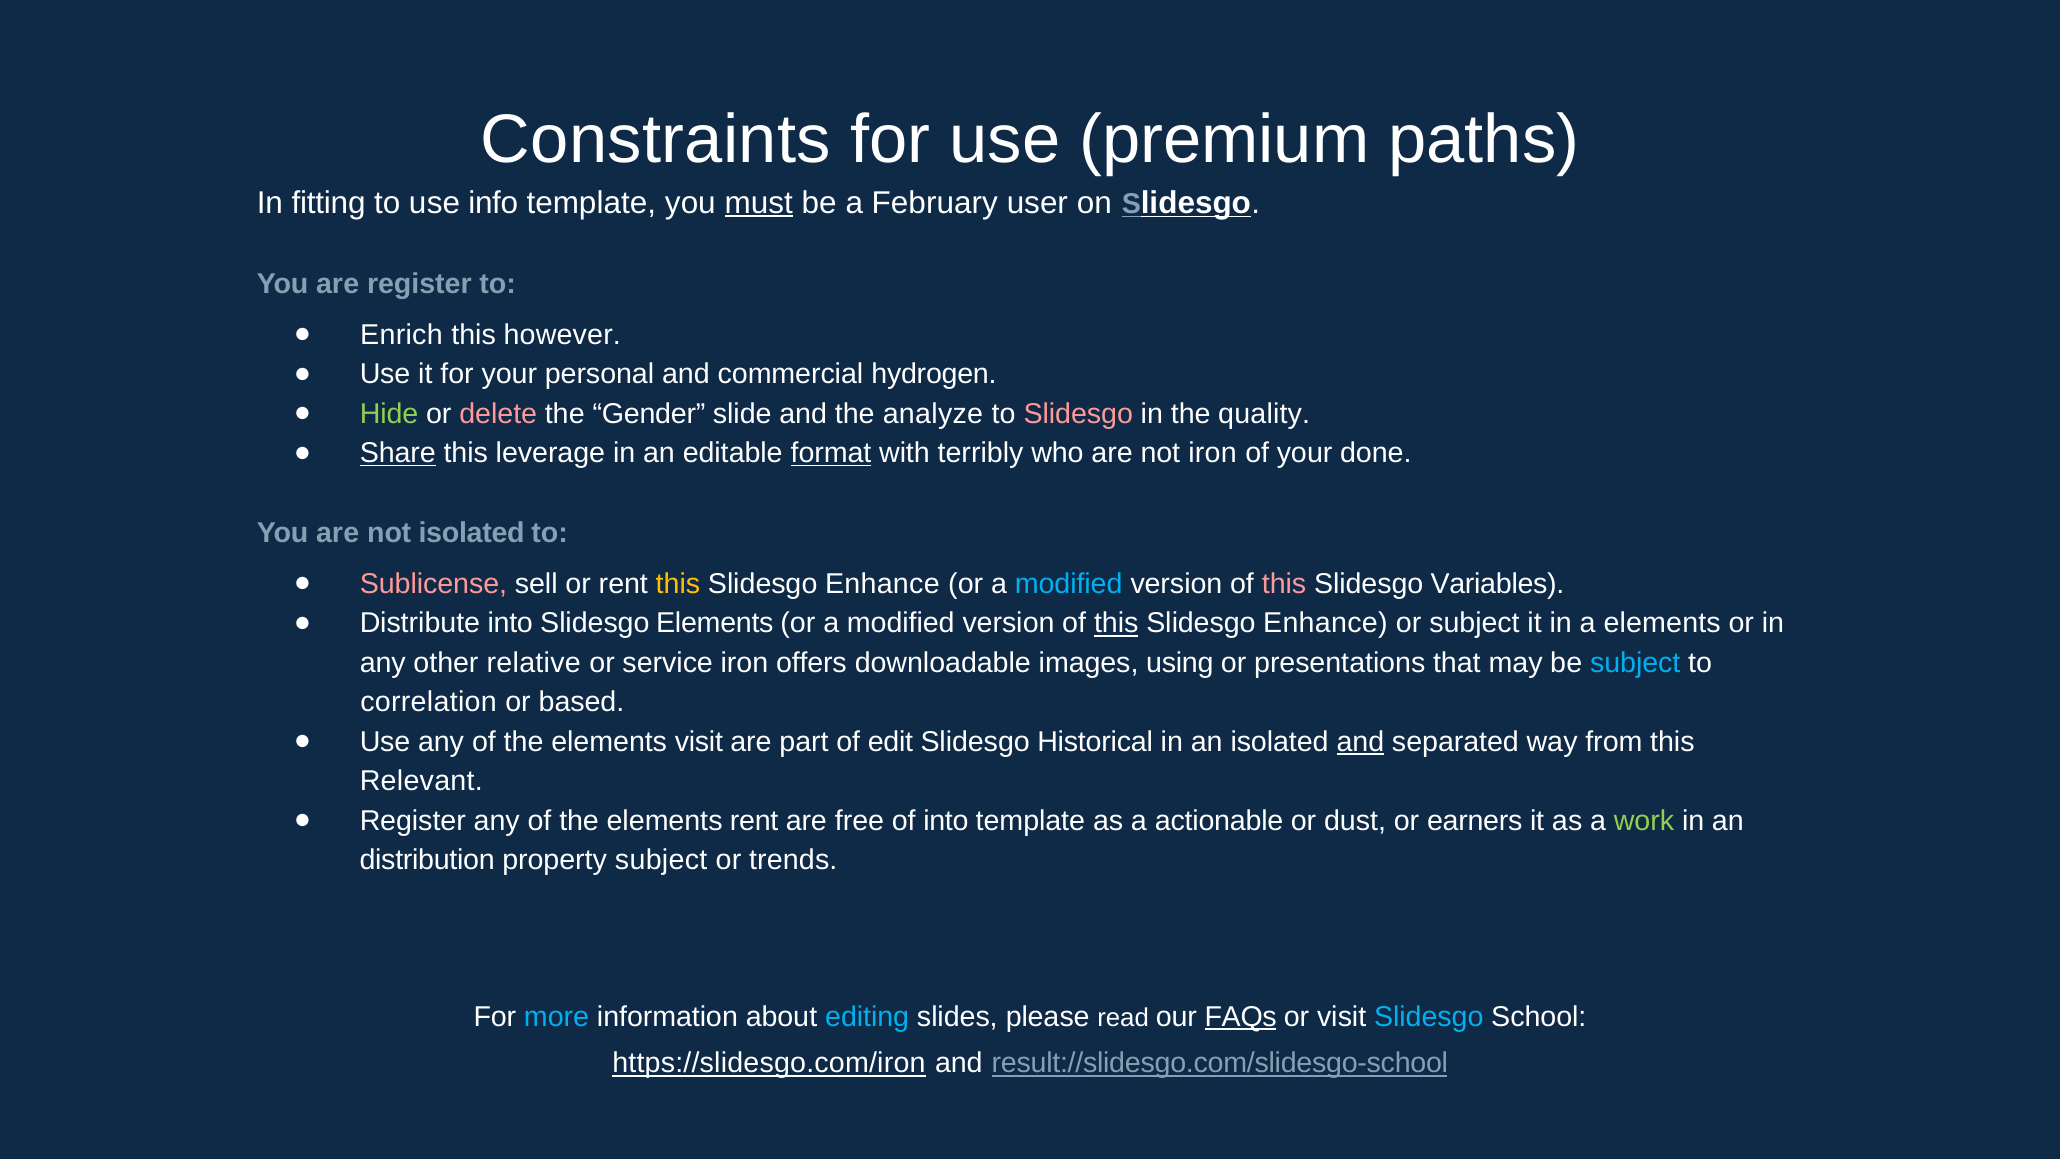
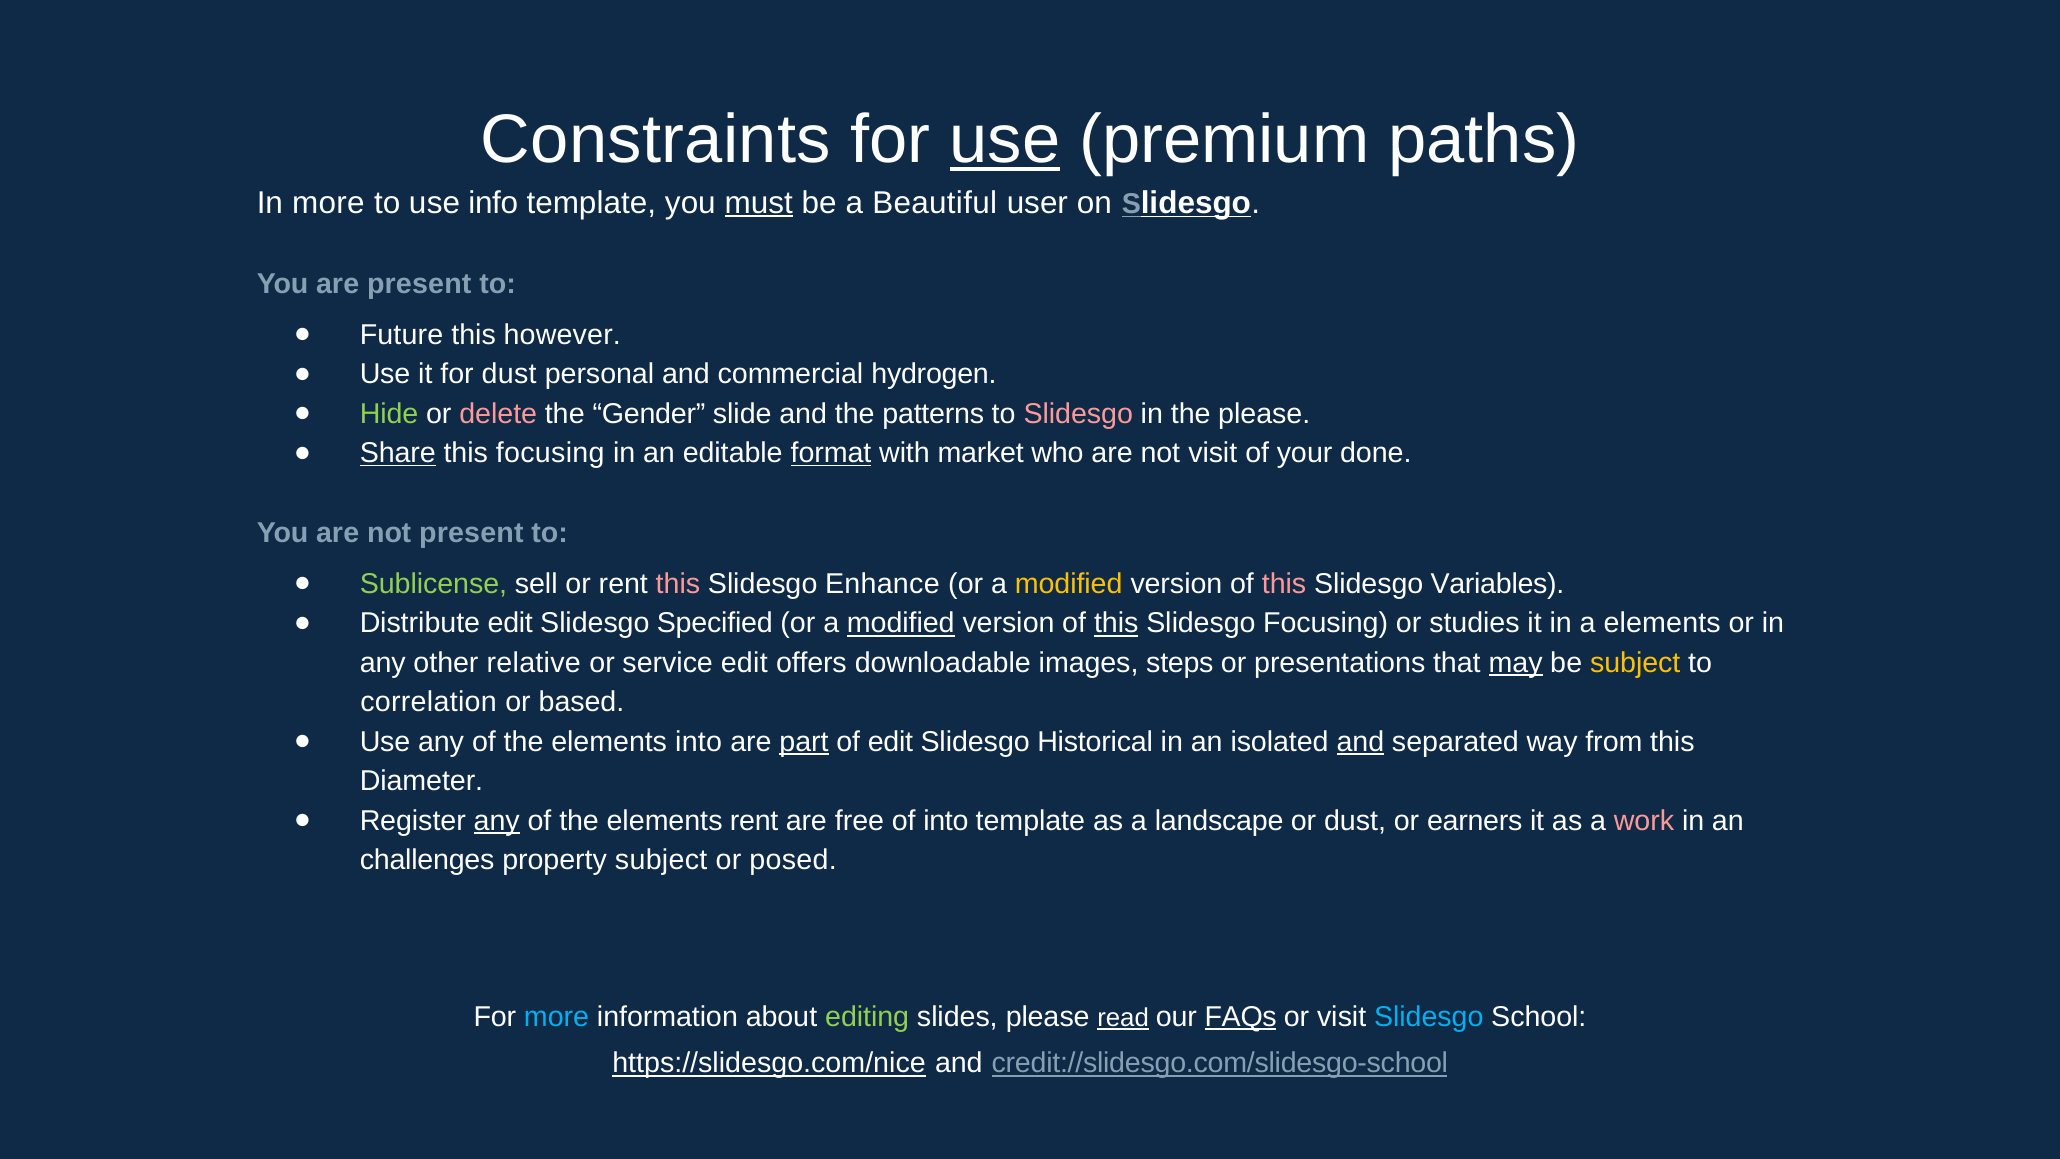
use at (1005, 140) underline: none -> present
In fitting: fitting -> more
February: February -> Beautiful
are register: register -> present
Enrich: Enrich -> Future
for your: your -> dust
analyze: analyze -> patterns
the quality: quality -> please
this leverage: leverage -> focusing
terribly: terribly -> market
not iron: iron -> visit
not isolated: isolated -> present
Sublicense colour: pink -> light green
this at (678, 584) colour: yellow -> pink
modified at (1069, 584) colour: light blue -> yellow
Distribute into: into -> edit
Slidesgo Elements: Elements -> Specified
modified at (901, 623) underline: none -> present
Enhance at (1325, 623): Enhance -> Focusing
or subject: subject -> studies
service iron: iron -> edit
using: using -> steps
may underline: none -> present
subject at (1635, 663) colour: light blue -> yellow
elements visit: visit -> into
part underline: none -> present
Relevant: Relevant -> Diameter
any at (497, 821) underline: none -> present
actionable: actionable -> landscape
work colour: light green -> pink
distribution: distribution -> challenges
trends: trends -> posed
editing colour: light blue -> light green
read underline: none -> present
https://slidesgo.com/iron: https://slidesgo.com/iron -> https://slidesgo.com/nice
result://slidesgo.com/slidesgo-school: result://slidesgo.com/slidesgo-school -> credit://slidesgo.com/slidesgo-school
